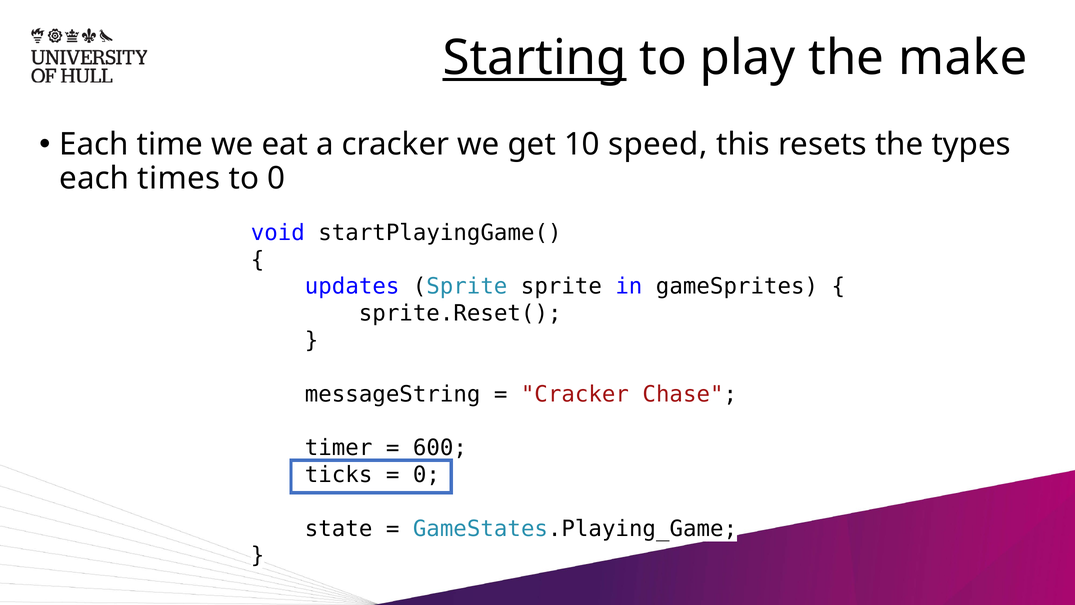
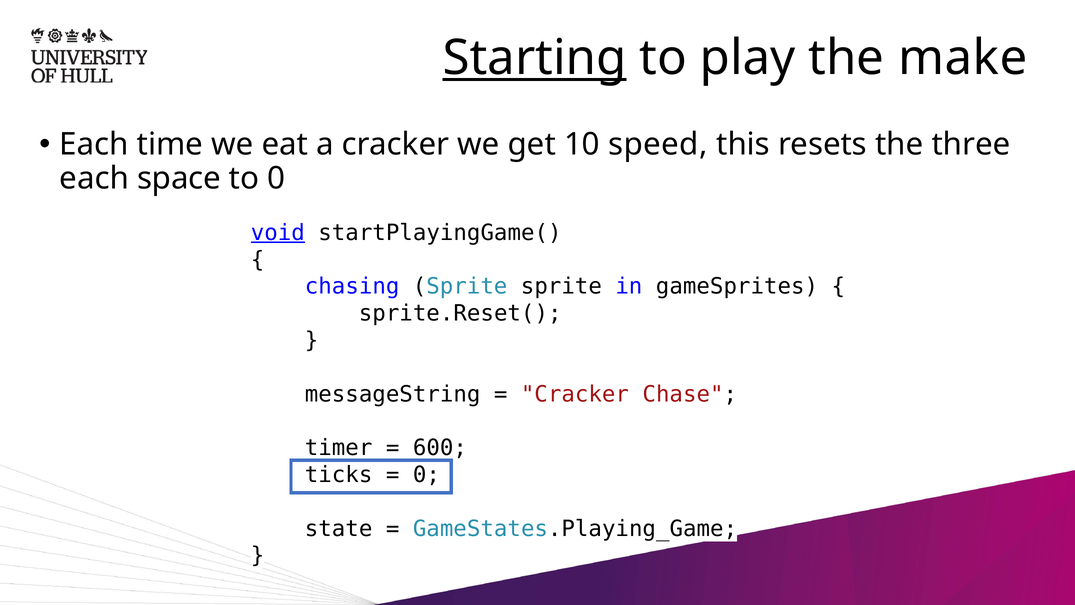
types: types -> three
times: times -> space
void underline: none -> present
updates: updates -> chasing
